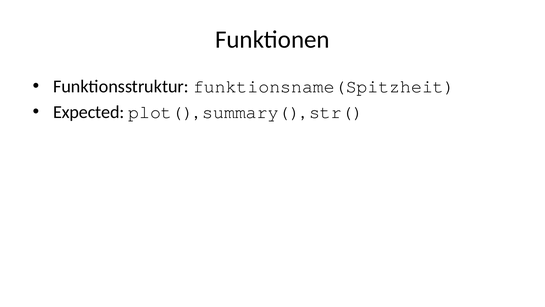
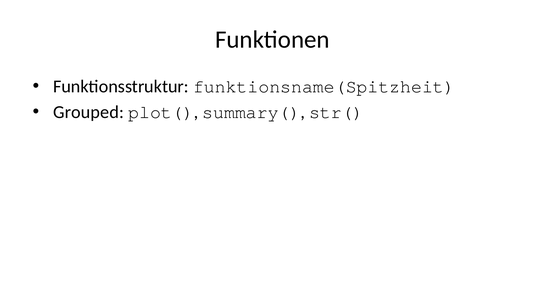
Expected: Expected -> Grouped
